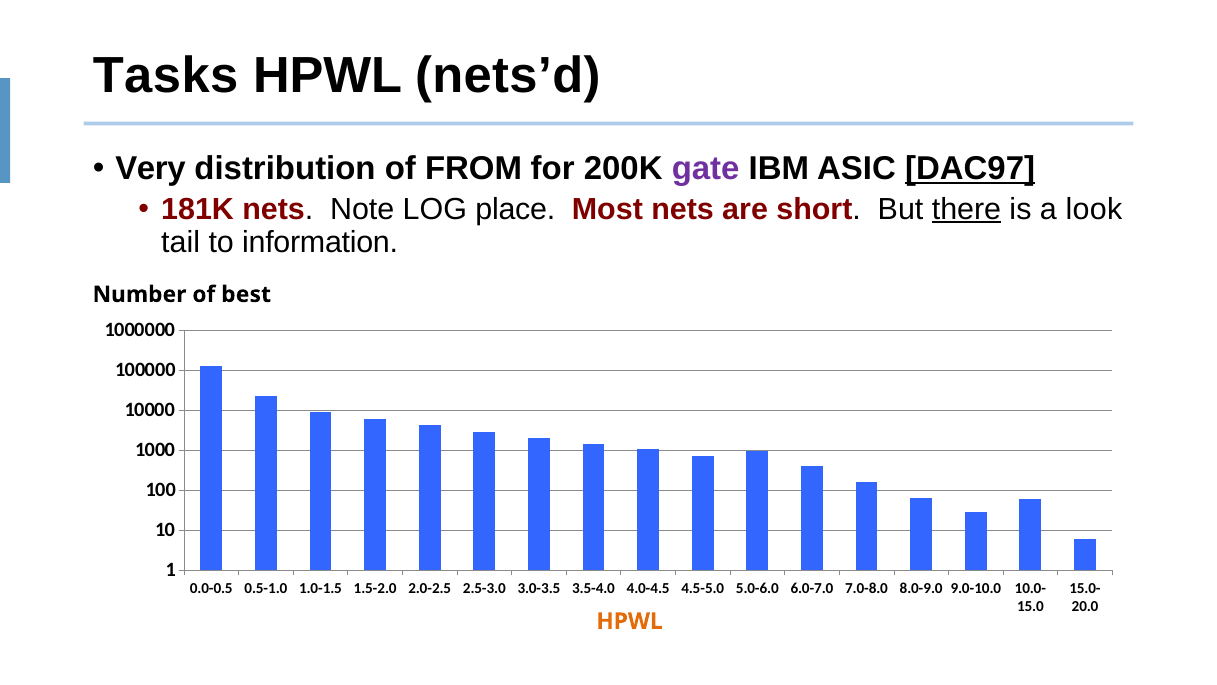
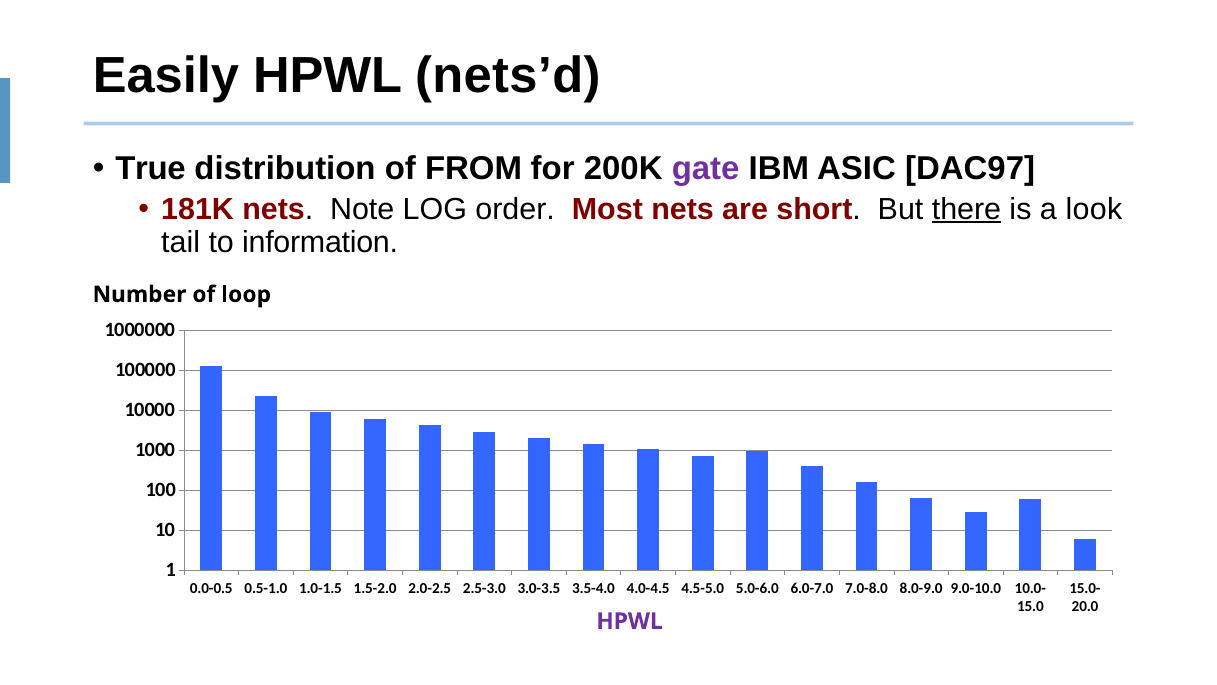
Tasks: Tasks -> Easily
Very: Very -> True
DAC97 underline: present -> none
place: place -> order
best: best -> loop
HPWL at (630, 621) colour: orange -> purple
